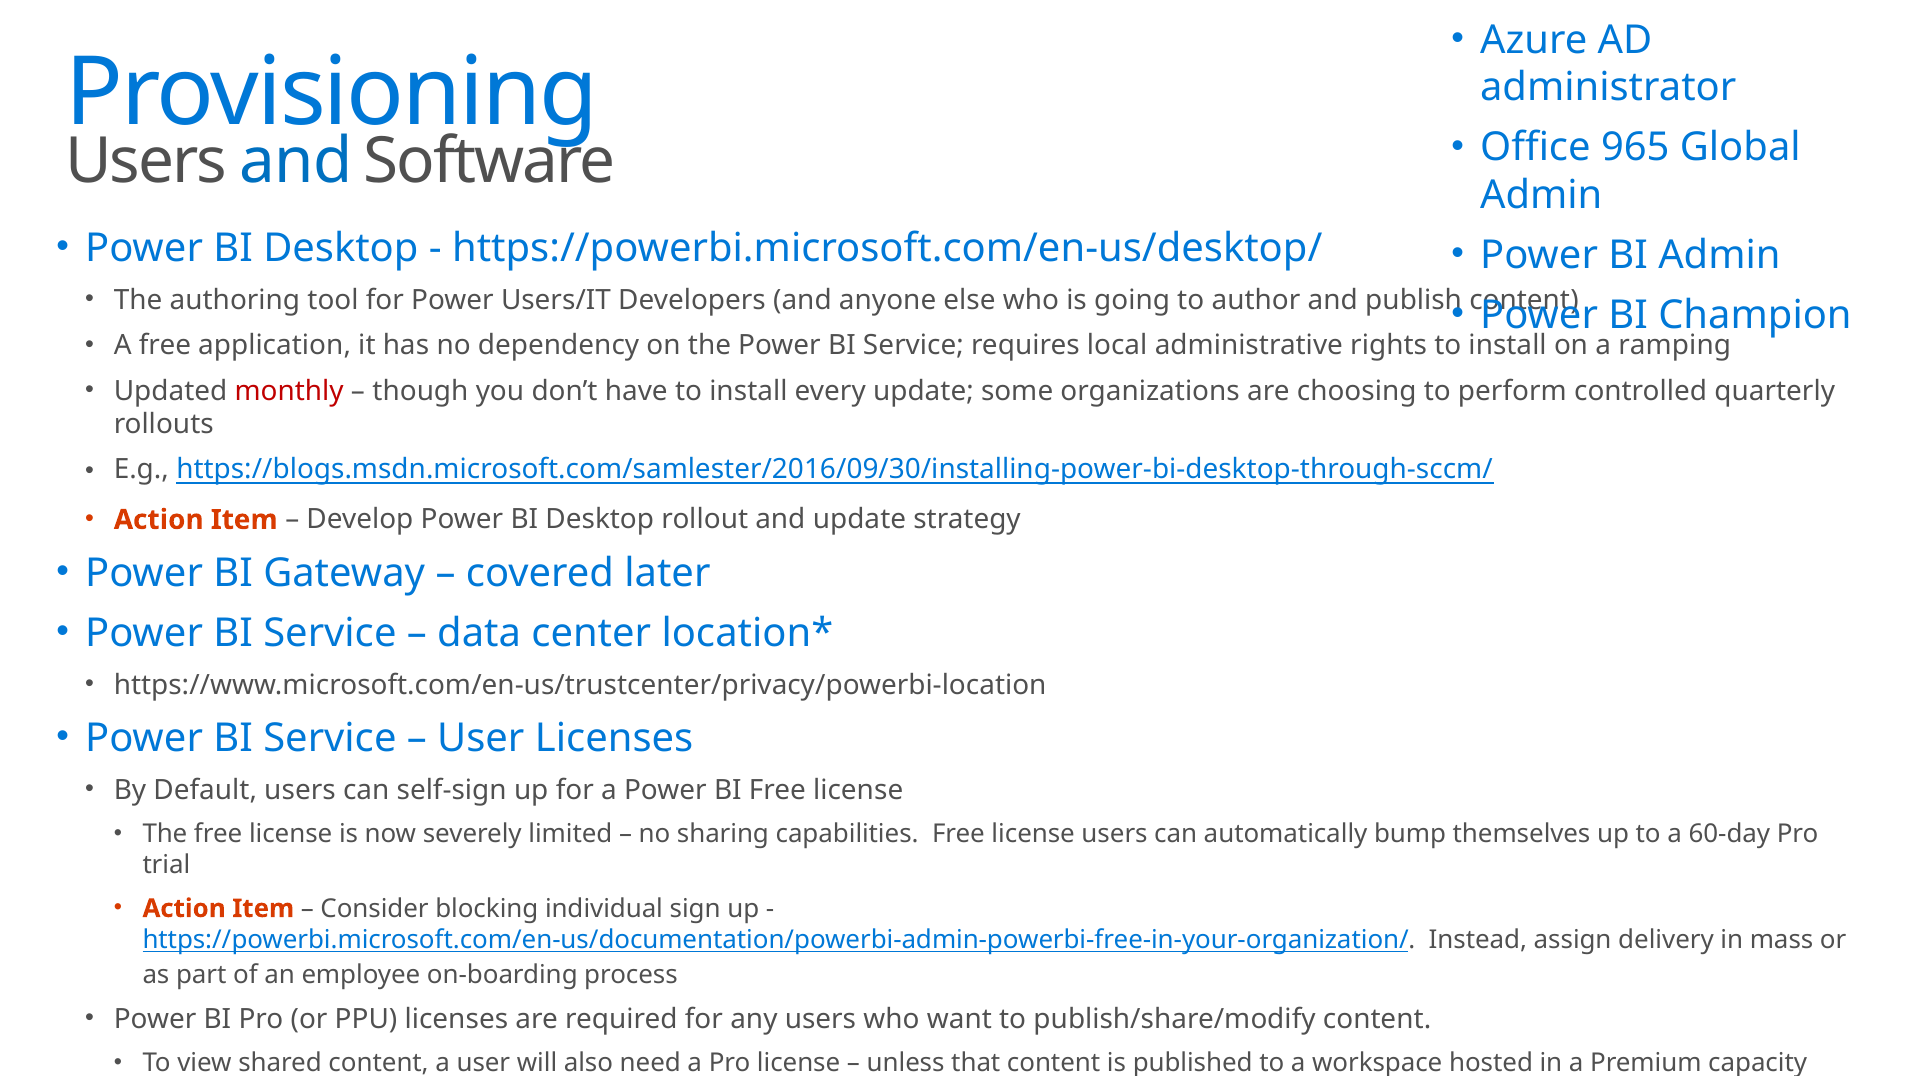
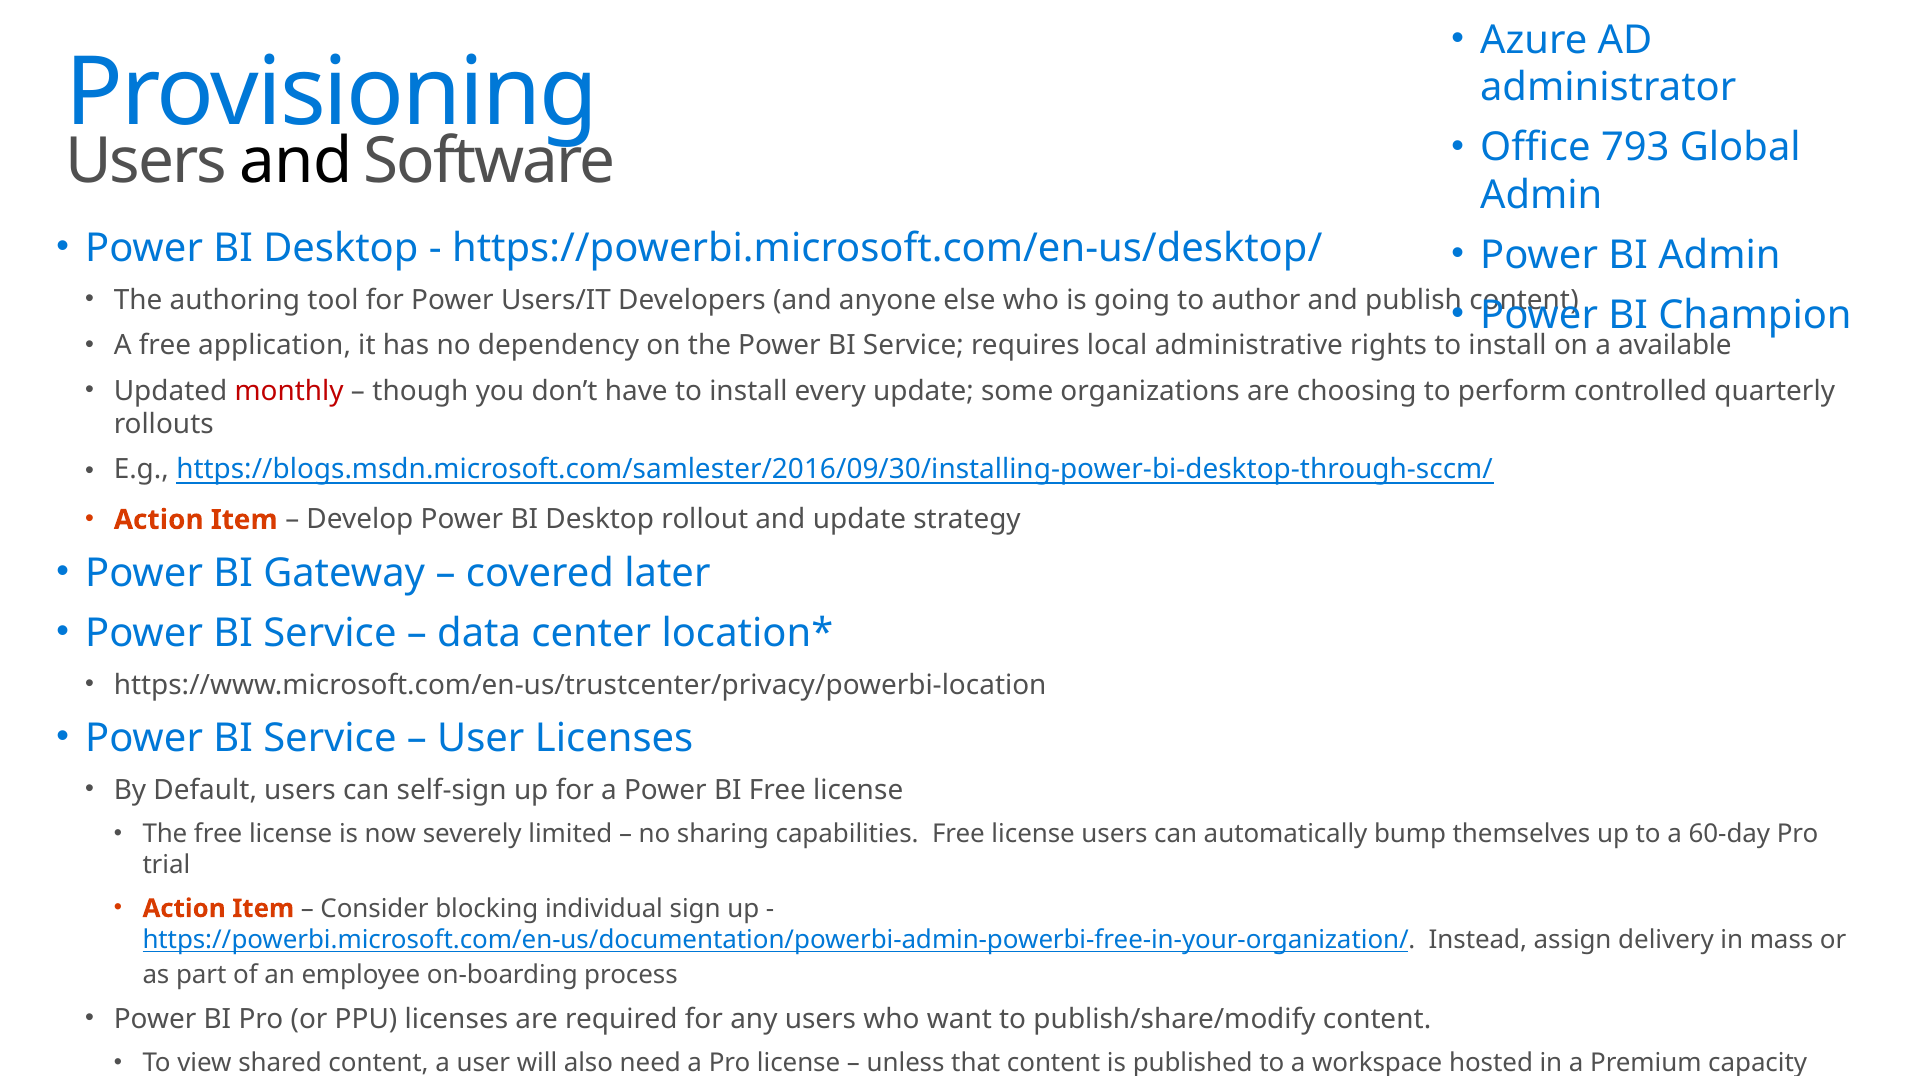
965: 965 -> 793
and at (296, 162) colour: blue -> black
ramping: ramping -> available
